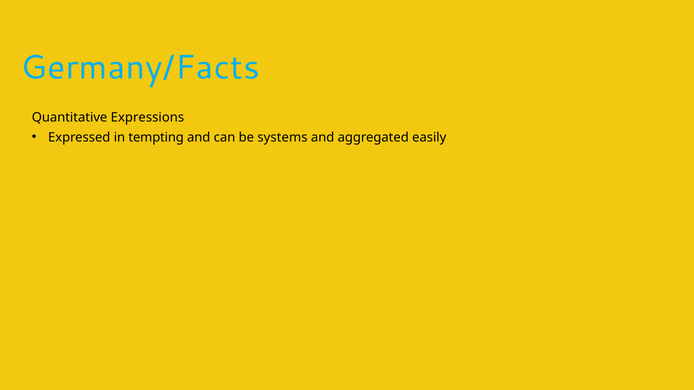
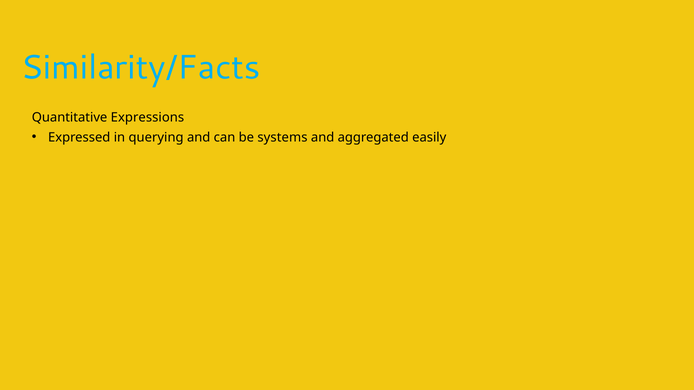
Germany/Facts: Germany/Facts -> Similarity/Facts
tempting: tempting -> querying
